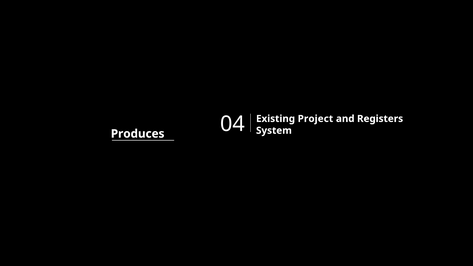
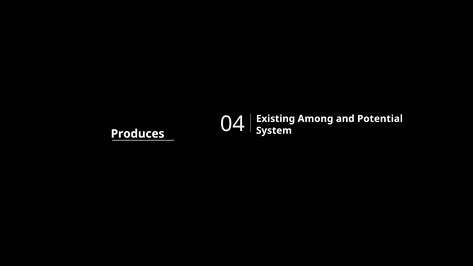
Project: Project -> Among
Registers: Registers -> Potential
